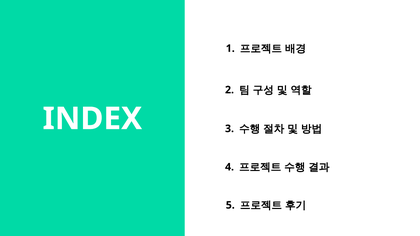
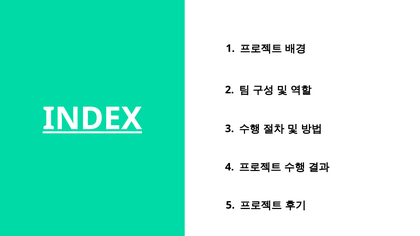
INDEX underline: none -> present
